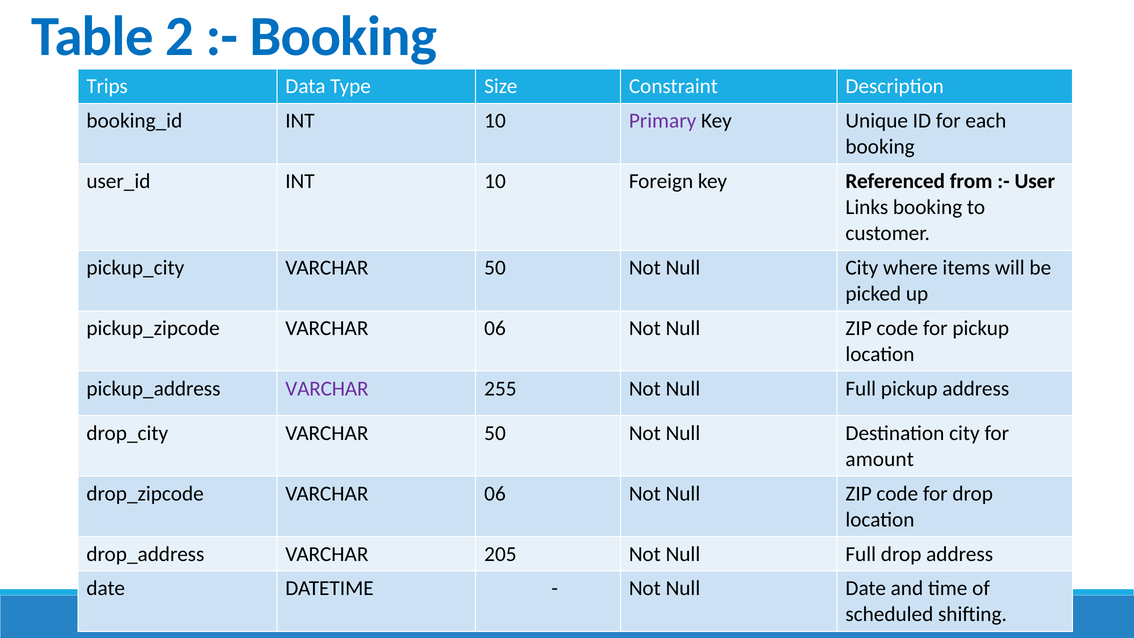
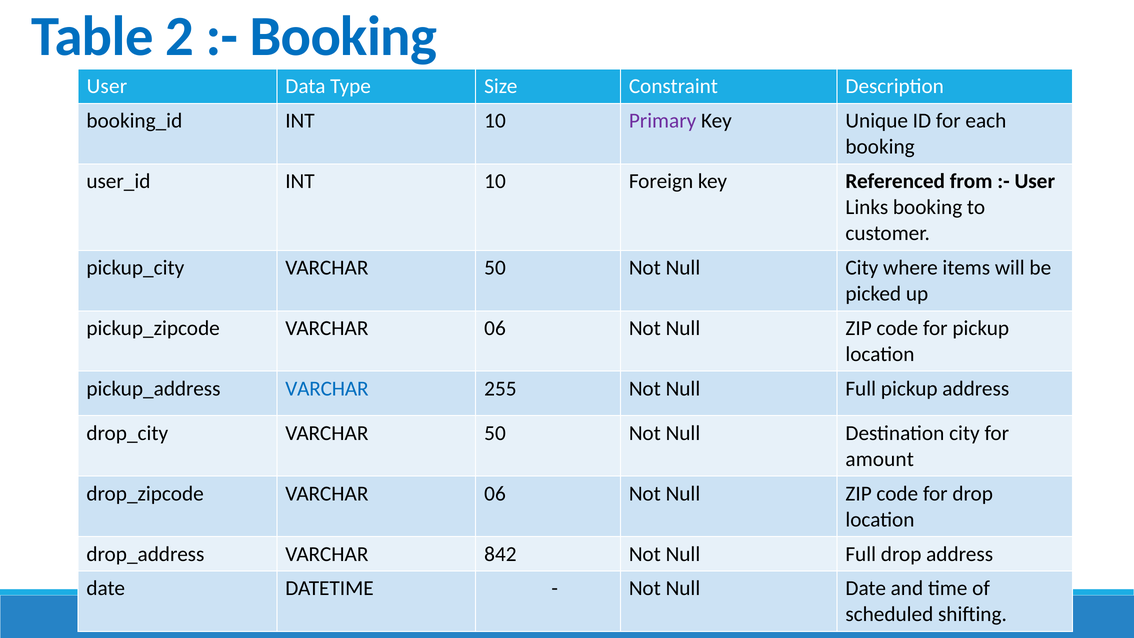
Trips at (107, 86): Trips -> User
VARCHAR at (327, 389) colour: purple -> blue
205: 205 -> 842
